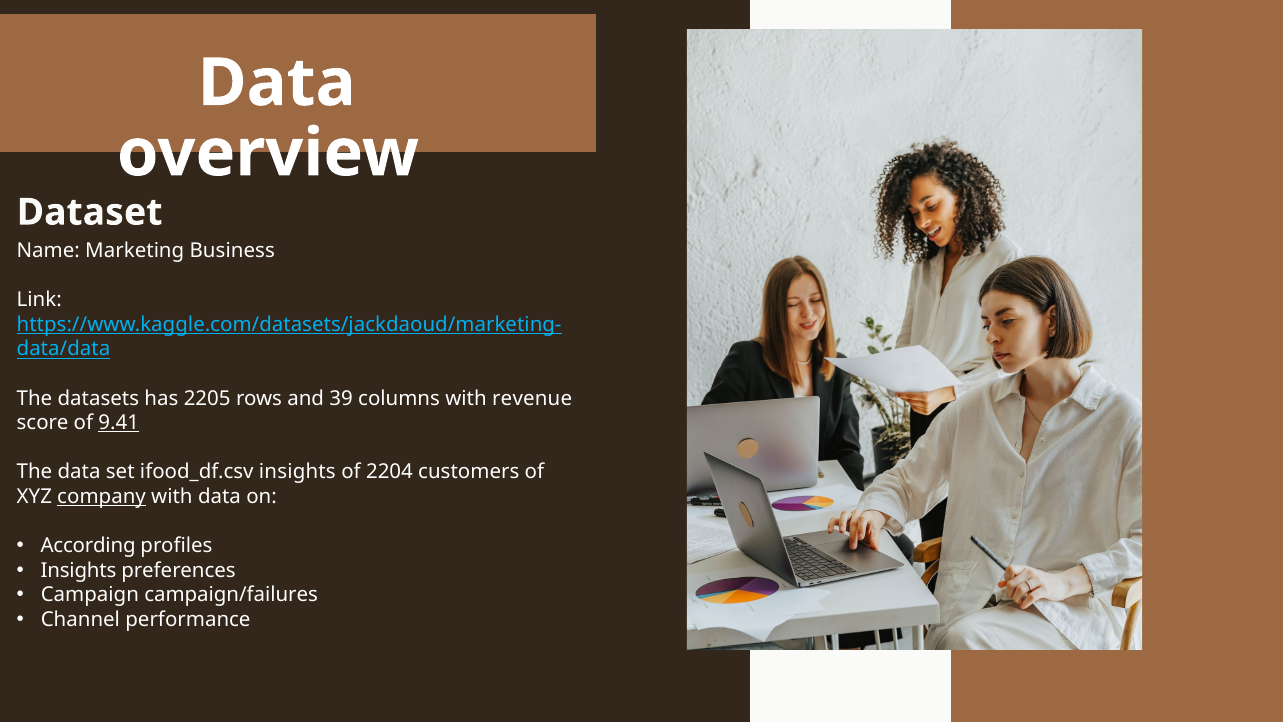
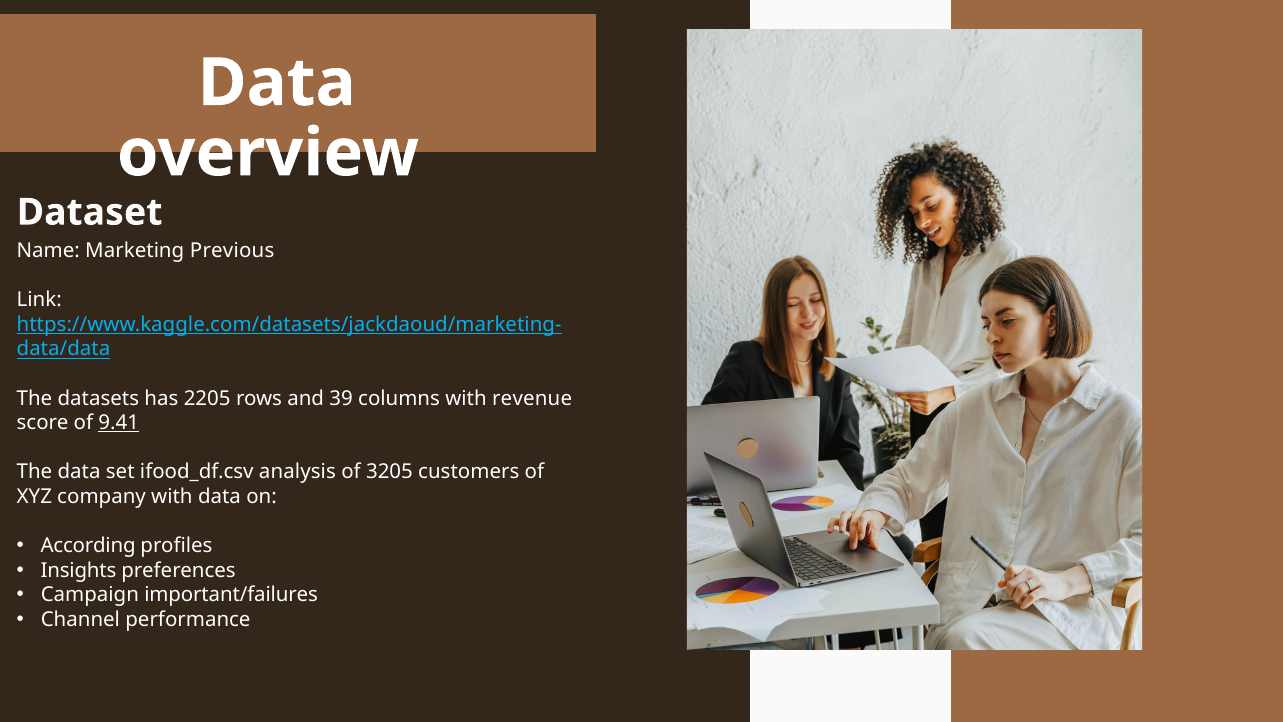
Business: Business -> Previous
ifood_df.csv insights: insights -> analysis
2204: 2204 -> 3205
company underline: present -> none
campaign/failures: campaign/failures -> important/failures
